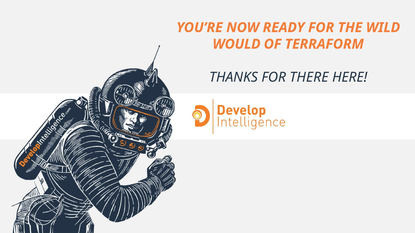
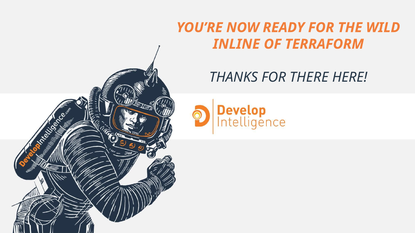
WOULD: WOULD -> INLINE
